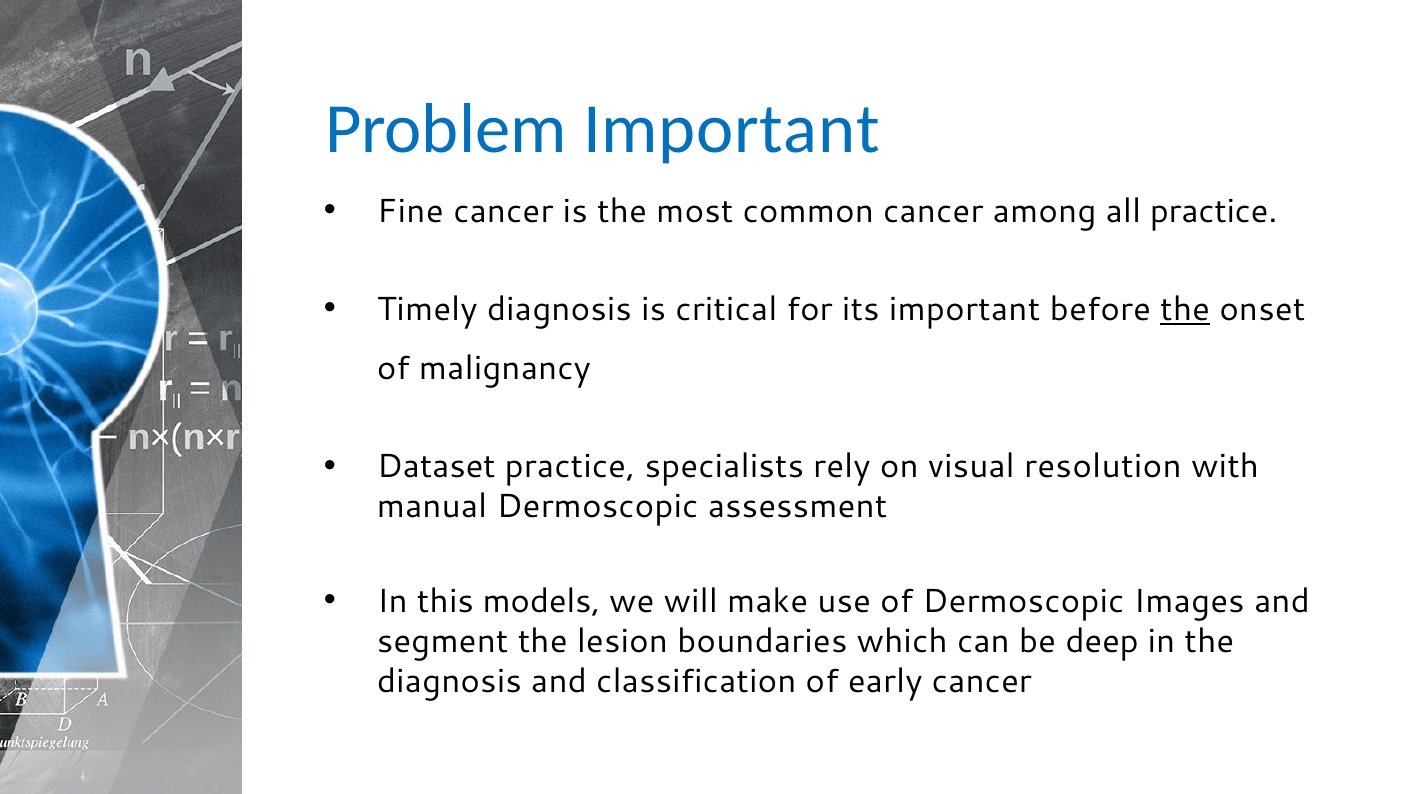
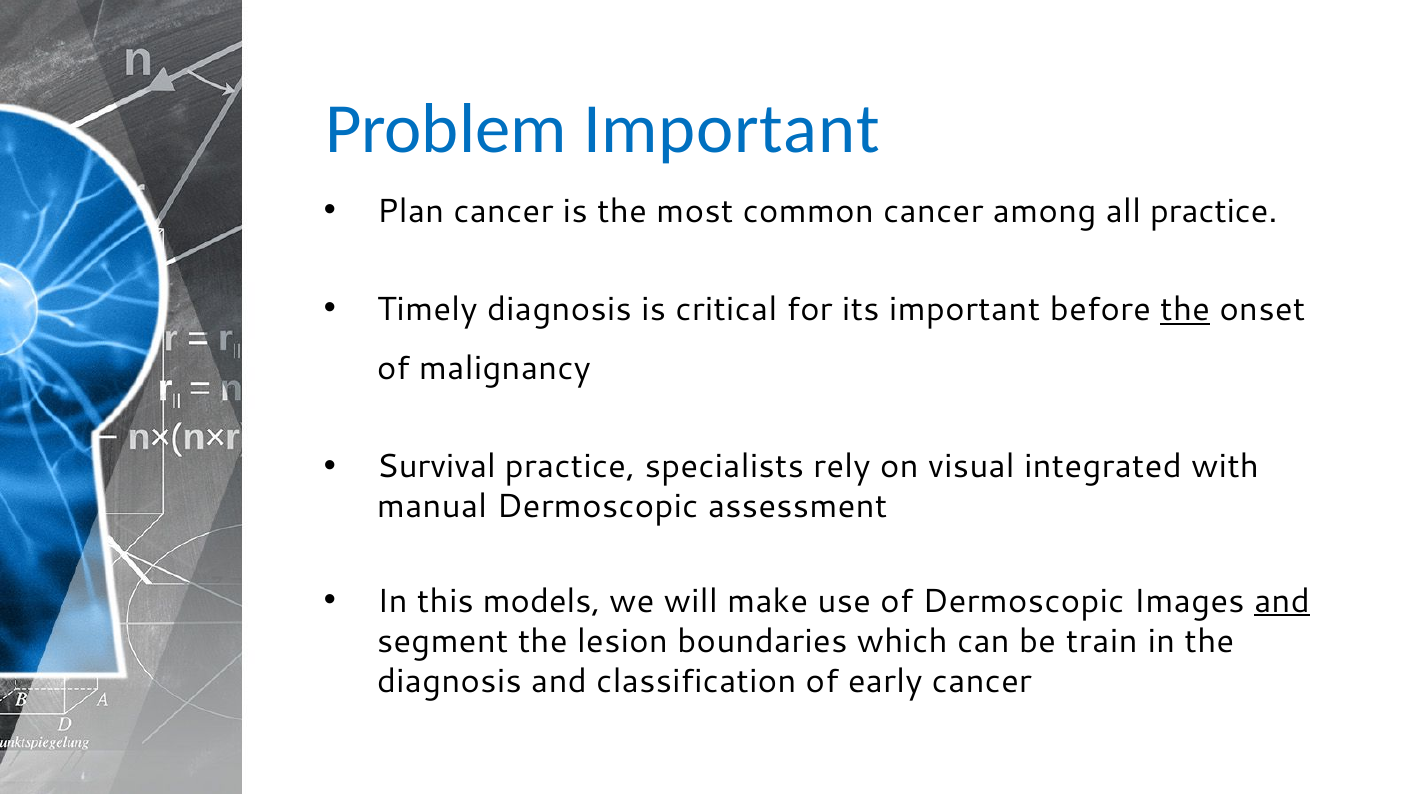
Fine: Fine -> Plan
Dataset: Dataset -> Survival
resolution: resolution -> integrated
and at (1282, 601) underline: none -> present
deep: deep -> train
